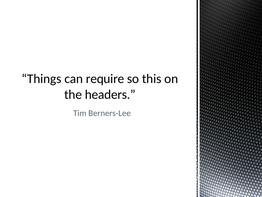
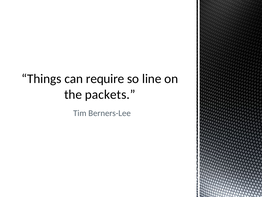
this: this -> line
headers: headers -> packets
